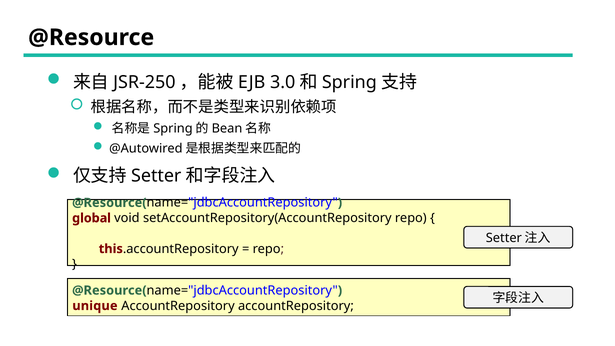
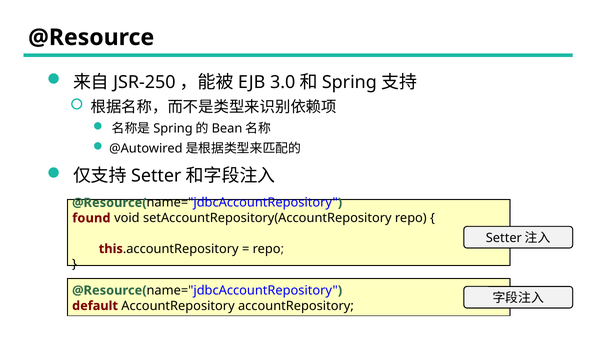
global: global -> found
unique: unique -> default
